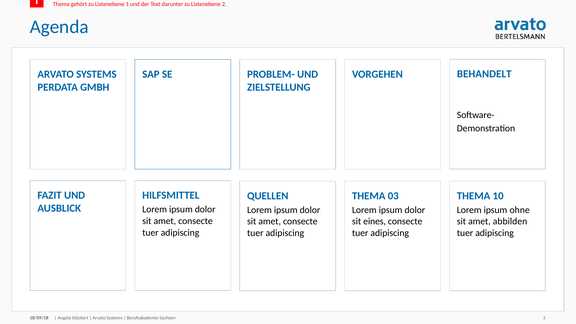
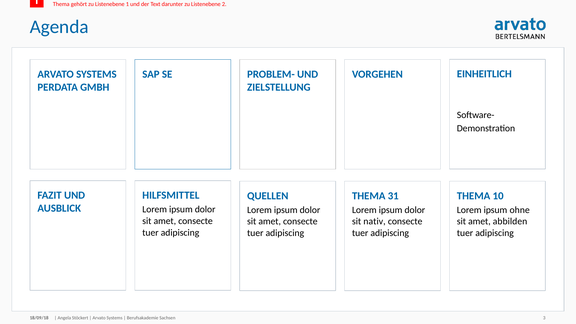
BEHANDELT: BEHANDELT -> EINHEITLICH
03: 03 -> 31
eines: eines -> nativ
